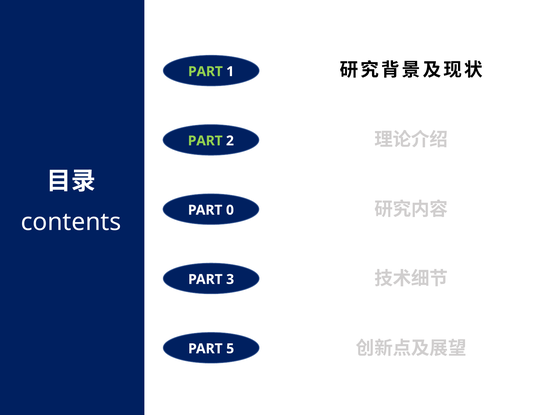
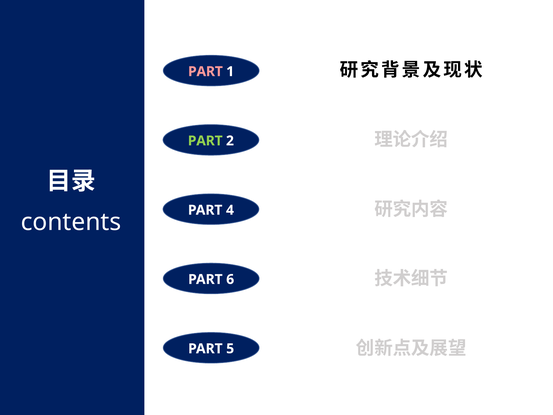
PART at (205, 72) colour: light green -> pink
0: 0 -> 4
3: 3 -> 6
